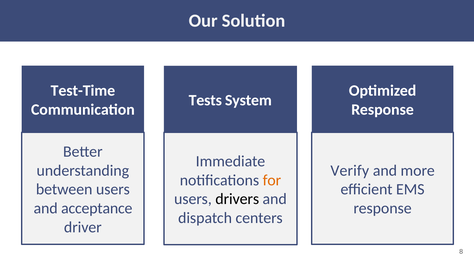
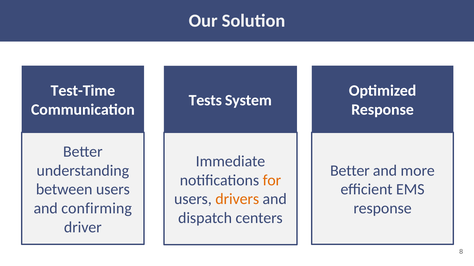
Verify at (350, 171): Verify -> Better
drivers colour: black -> orange
acceptance: acceptance -> confirming
